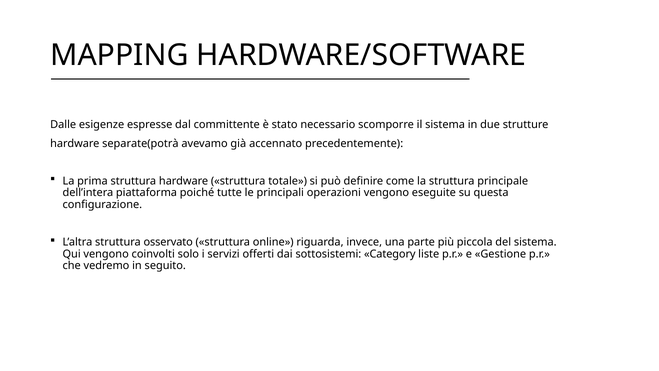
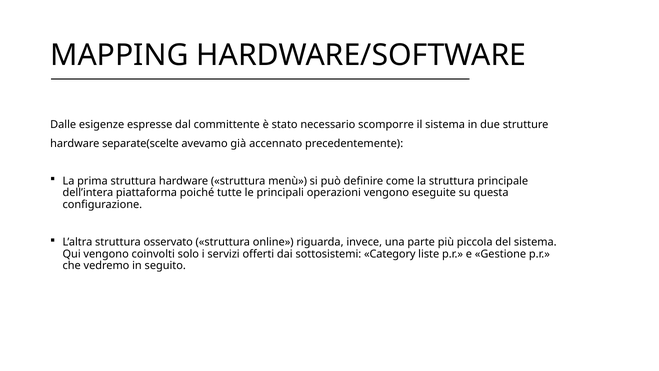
separate(potrà: separate(potrà -> separate(scelte
totale: totale -> menù
